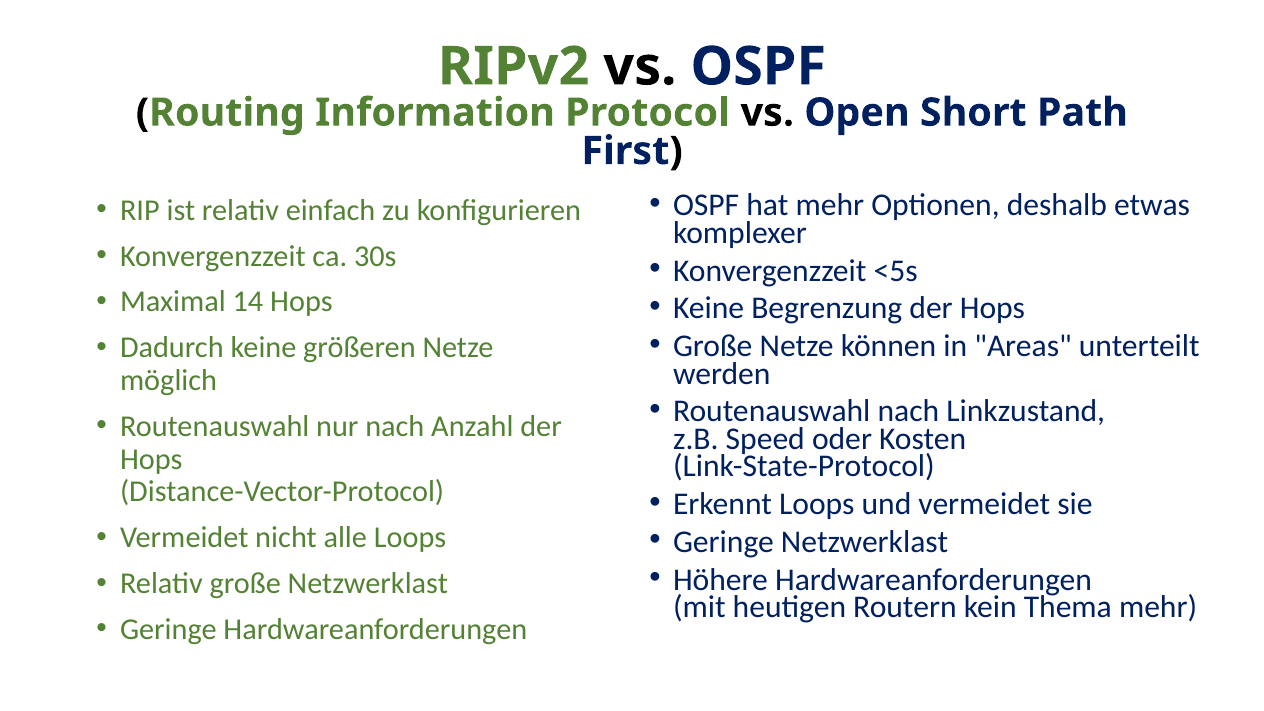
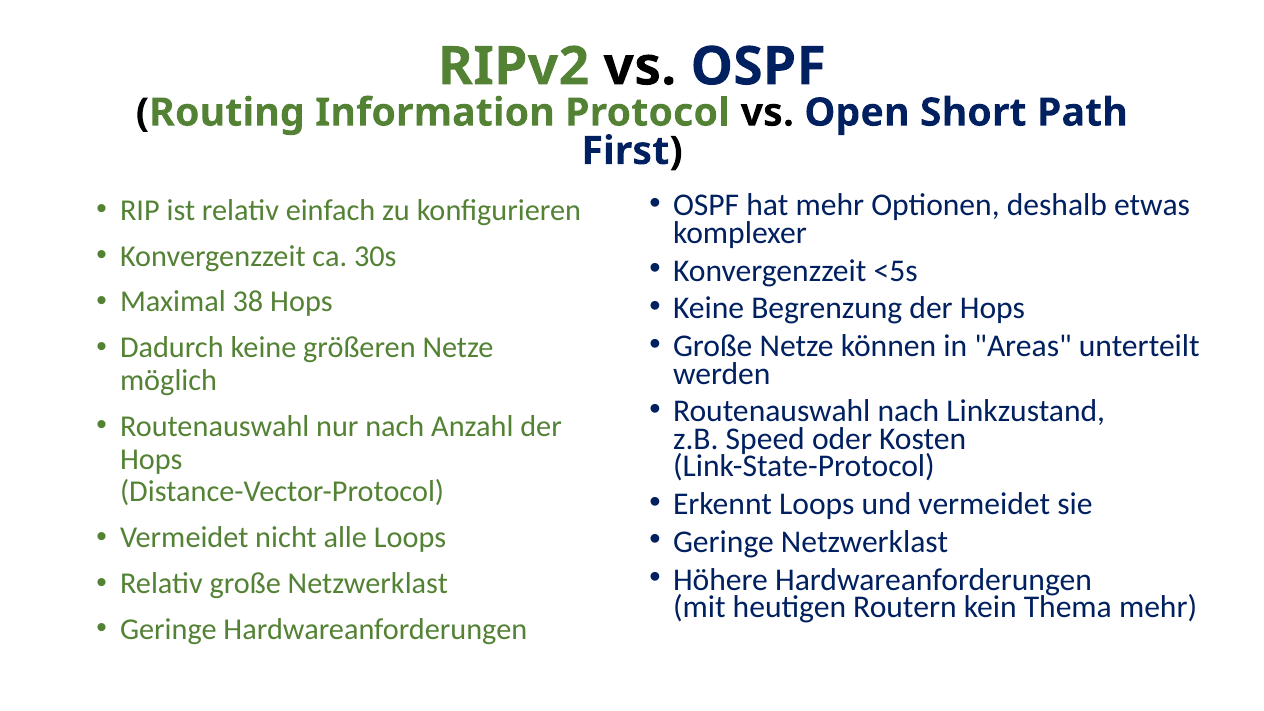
14: 14 -> 38
